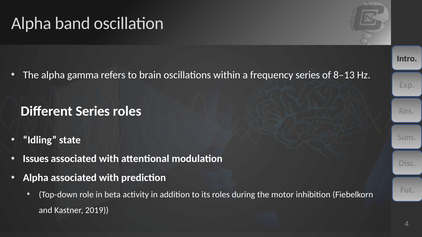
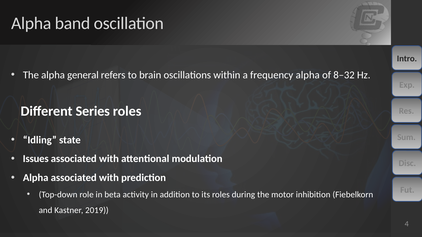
gamma: gamma -> general
frequency series: series -> alpha
8–13: 8–13 -> 8–32
